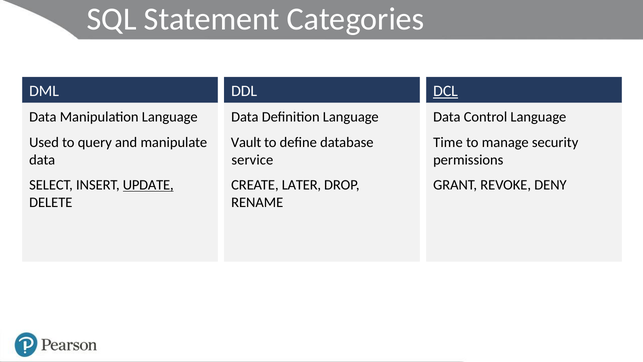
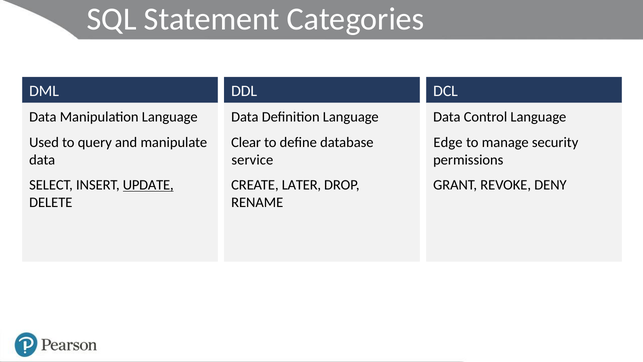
DCL underline: present -> none
Vault: Vault -> Clear
Time: Time -> Edge
